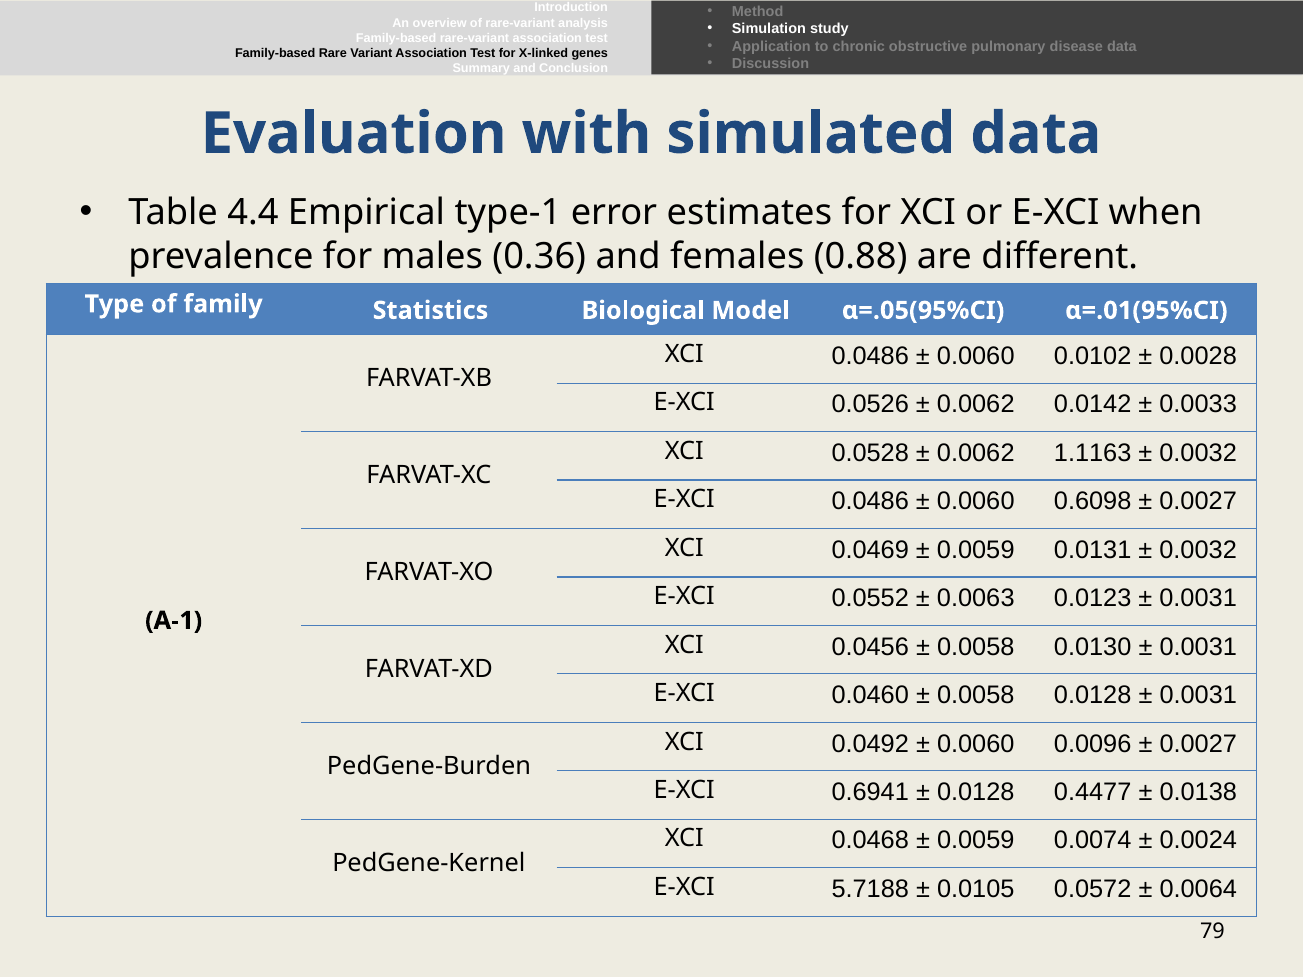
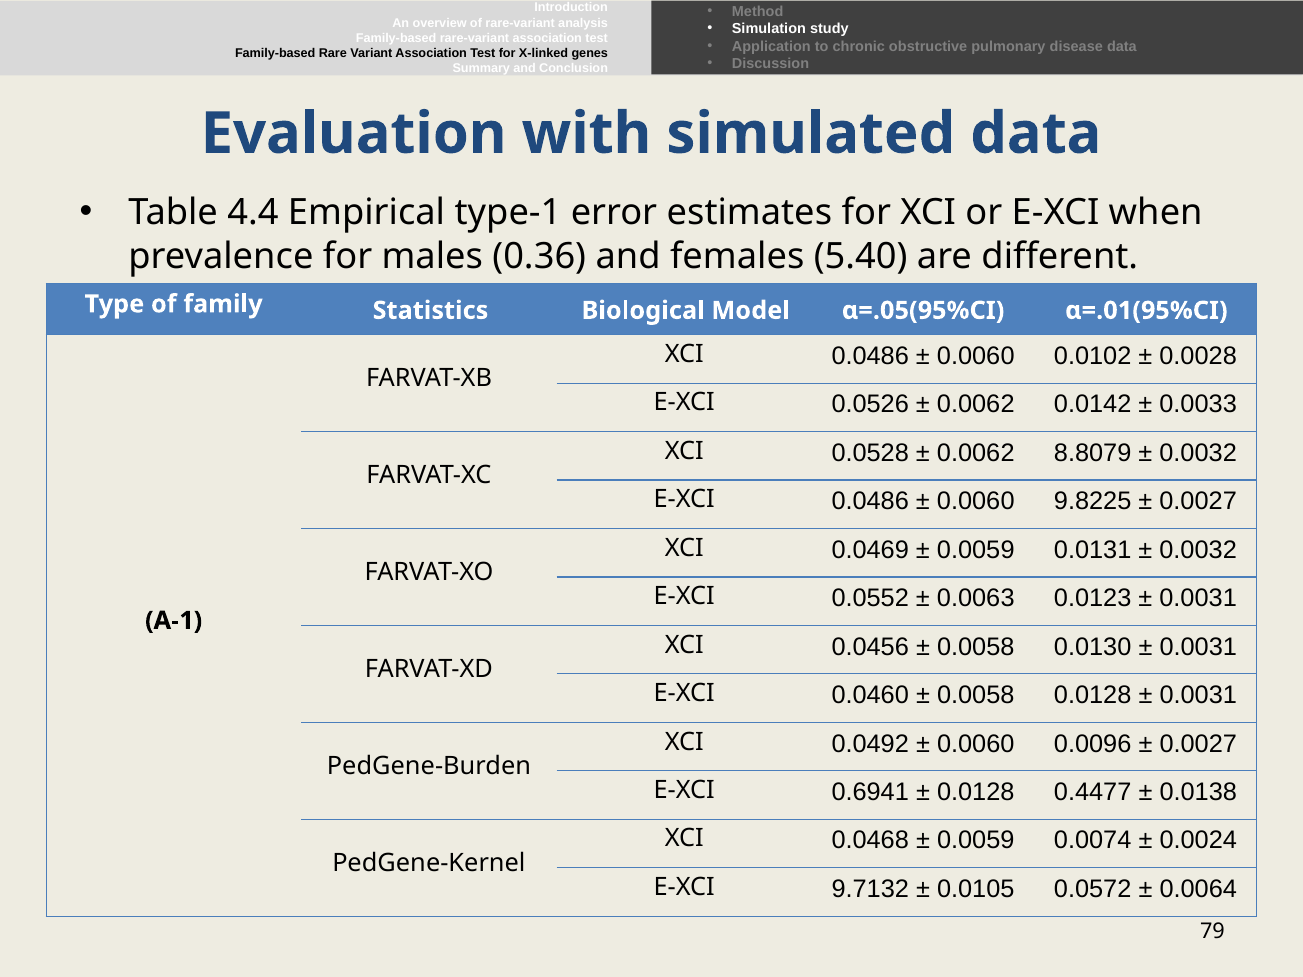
0.88: 0.88 -> 5.40
1.1163: 1.1163 -> 8.8079
0.6098: 0.6098 -> 9.8225
5.7188: 5.7188 -> 9.7132
